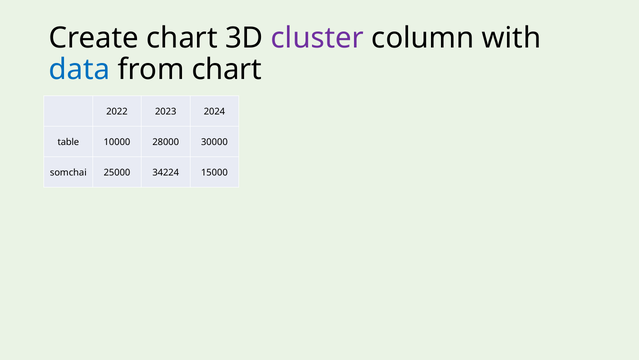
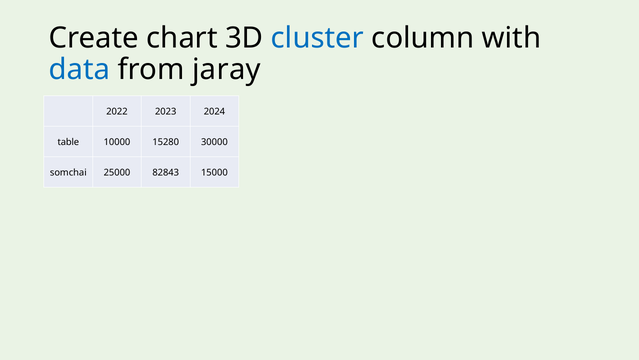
cluster colour: purple -> blue
from chart: chart -> jaray
28000: 28000 -> 15280
34224: 34224 -> 82843
